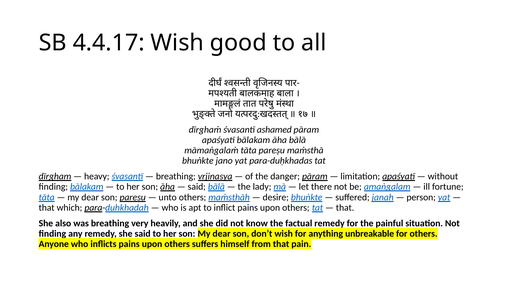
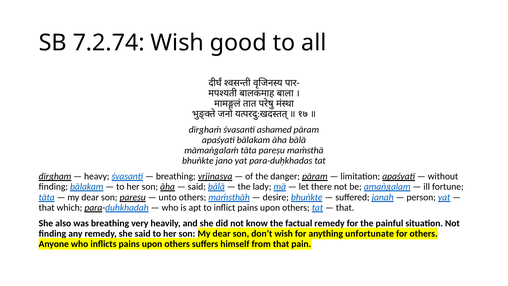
4.4.17: 4.4.17 -> 7.2.74
unbreakable: unbreakable -> unfortunate
